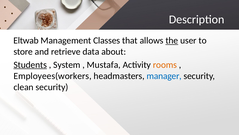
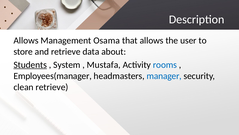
Eltwab at (26, 40): Eltwab -> Allows
Classes: Classes -> Osama
the underline: present -> none
rooms colour: orange -> blue
Employees(workers: Employees(workers -> Employees(manager
clean security: security -> retrieve
